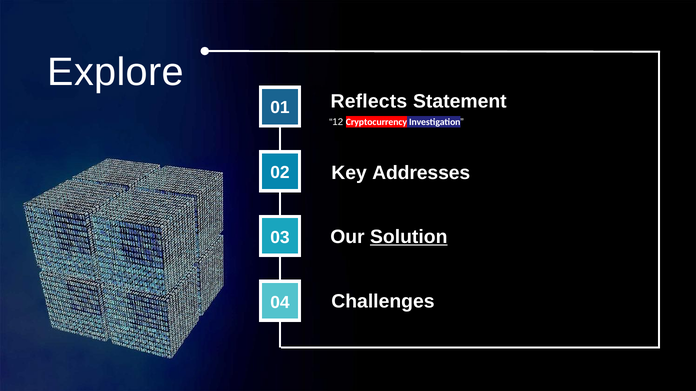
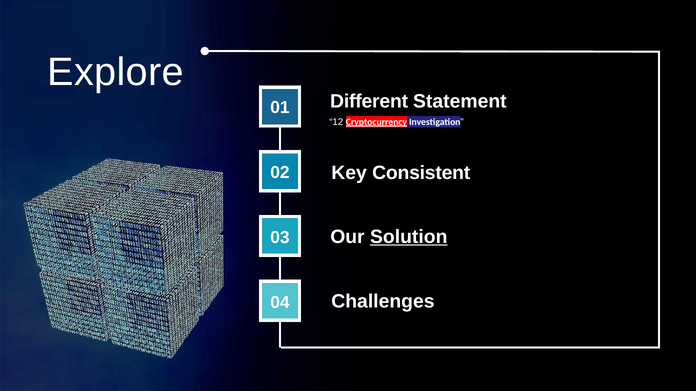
Reflects: Reflects -> Different
Cryptocurrency underline: none -> present
Addresses: Addresses -> Consistent
